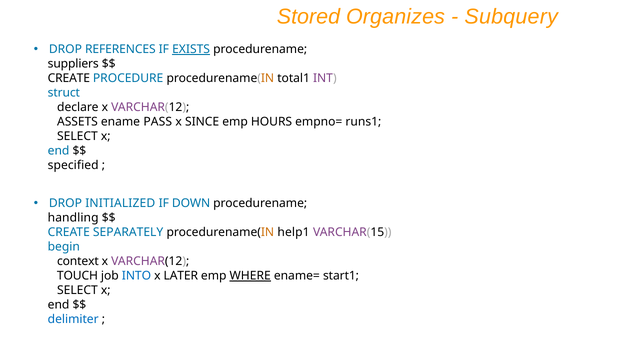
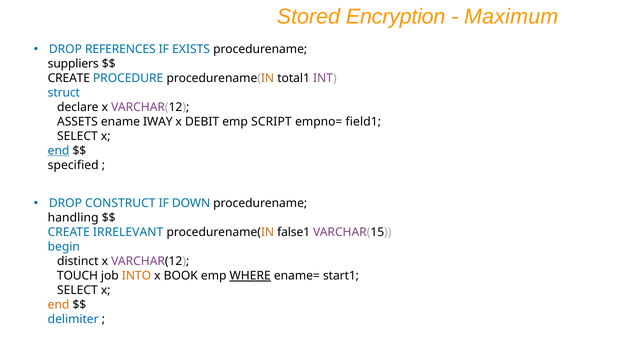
Organizes: Organizes -> Encryption
Subquery: Subquery -> Maximum
EXISTS underline: present -> none
PASS: PASS -> IWAY
SINCE: SINCE -> DEBIT
HOURS: HOURS -> SCRIPT
runs1: runs1 -> field1
end at (59, 151) underline: none -> present
INITIALIZED: INITIALIZED -> CONSTRUCT
SEPARATELY: SEPARATELY -> IRRELEVANT
help1: help1 -> false1
context: context -> distinct
INTO colour: blue -> orange
LATER: LATER -> BOOK
end at (59, 305) colour: black -> orange
